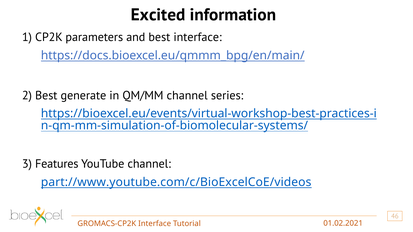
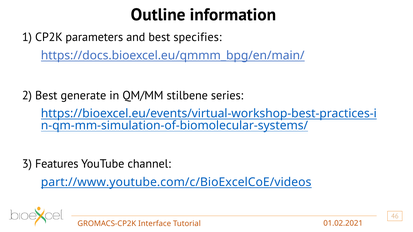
Excited: Excited -> Outline
best interface: interface -> specifies
QM/MM channel: channel -> stilbene
